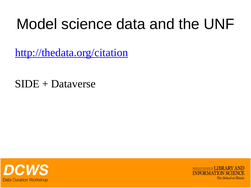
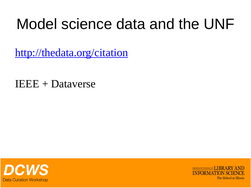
SIDE: SIDE -> IEEE
